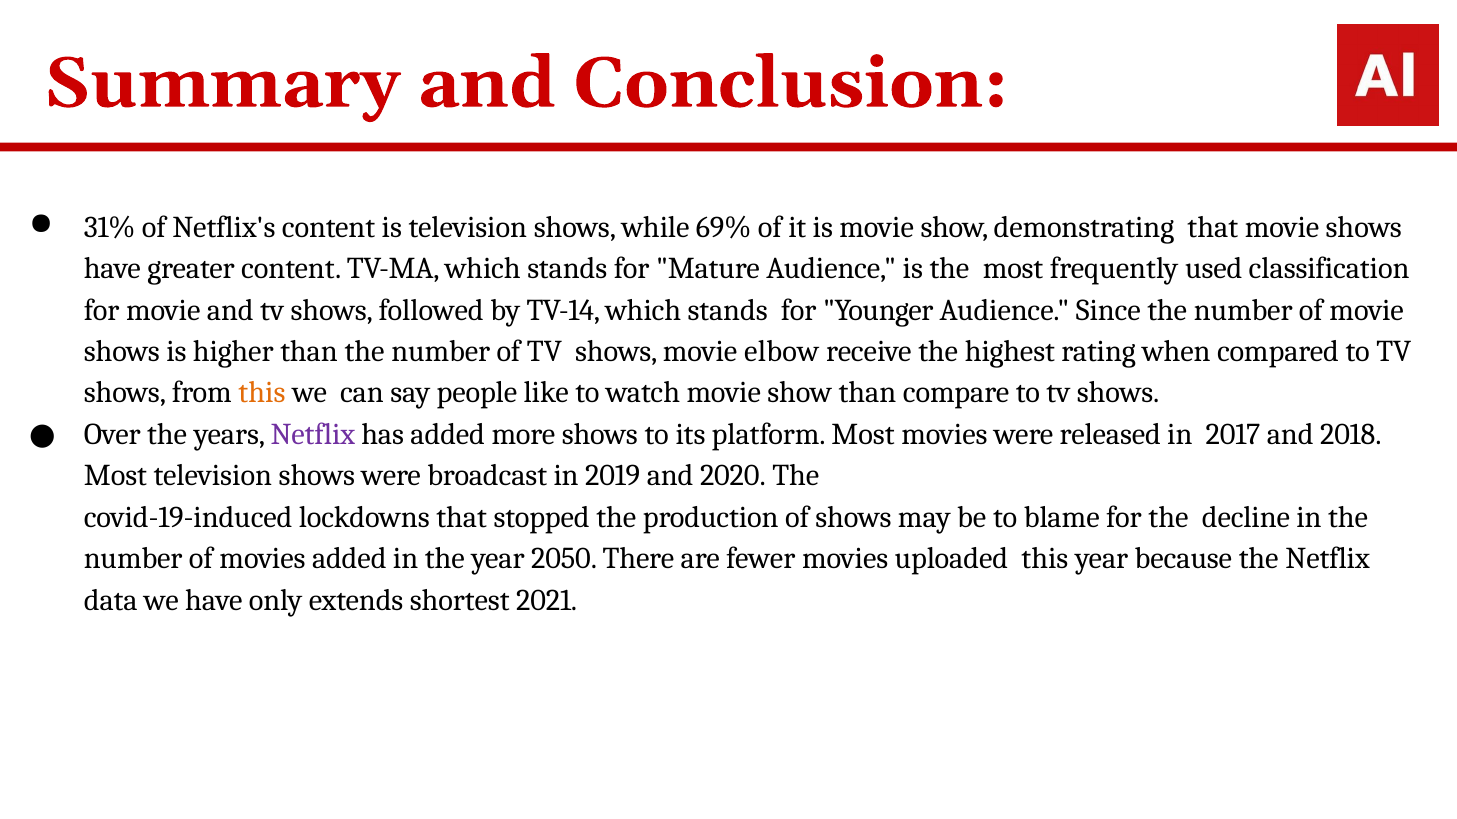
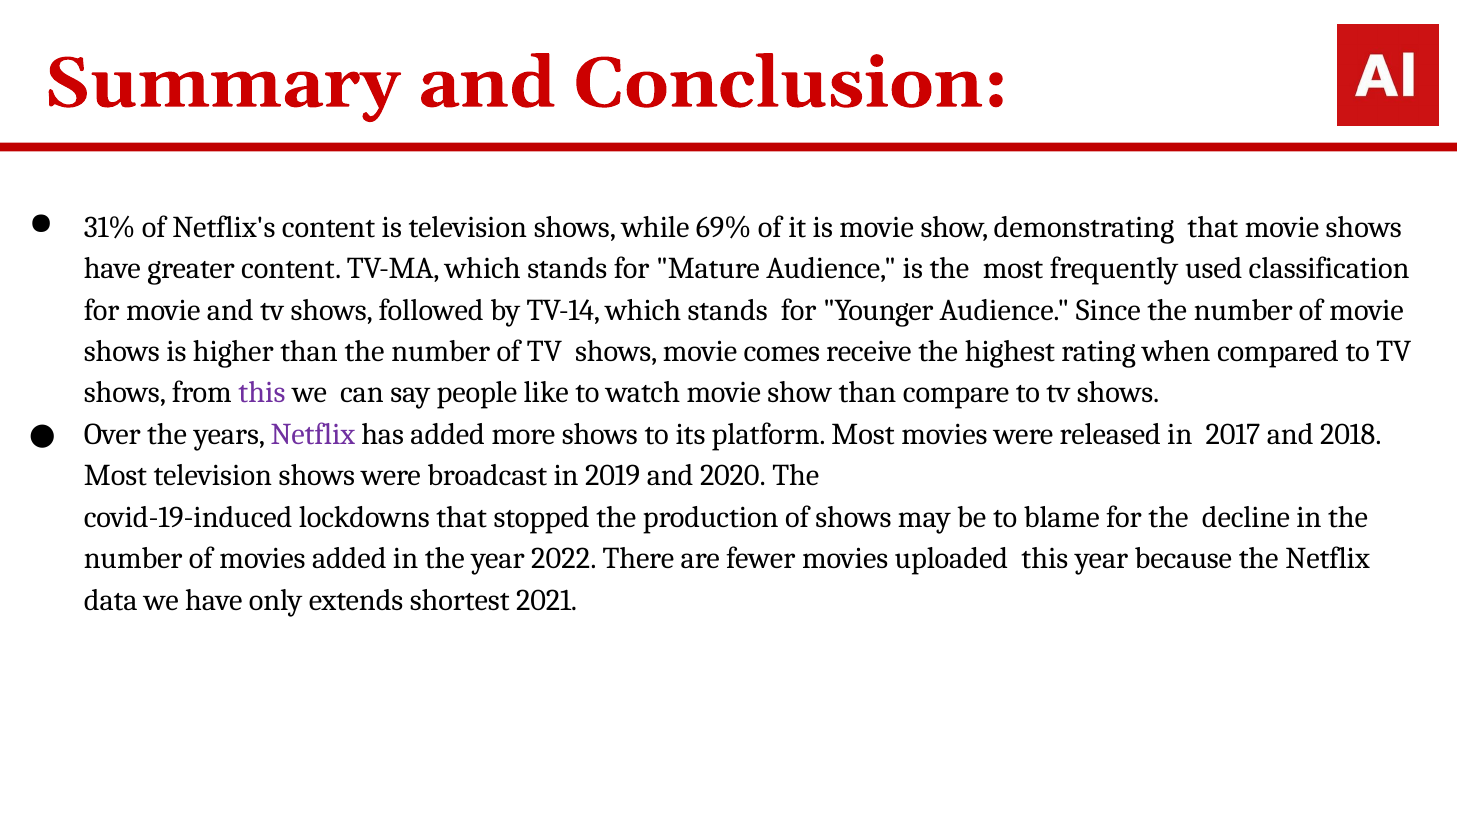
elbow: elbow -> comes
this at (262, 393) colour: orange -> purple
2050: 2050 -> 2022
